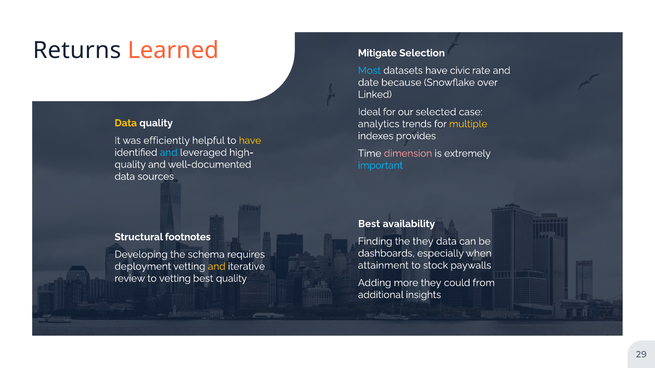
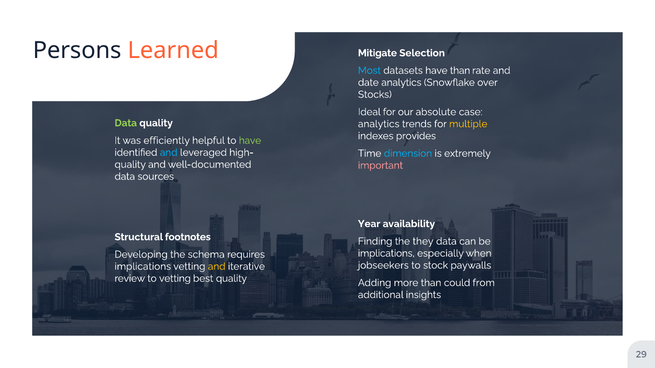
Returns: Returns -> Persons
have civic: civic -> than
date because: because -> analytics
Linked: Linked -> Stocks
selected: selected -> absolute
Data at (126, 123) colour: yellow -> light green
have at (250, 141) colour: yellow -> light green
dimension colour: pink -> light blue
important colour: light blue -> pink
Best at (369, 224): Best -> Year
dashboards at (386, 254): dashboards -> implications
attainment: attainment -> jobseekers
deployment at (143, 267): deployment -> implications
more they: they -> than
